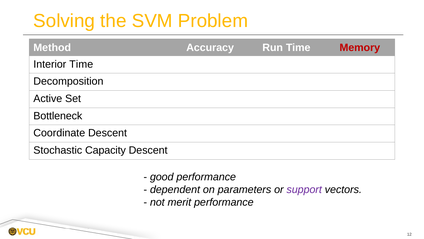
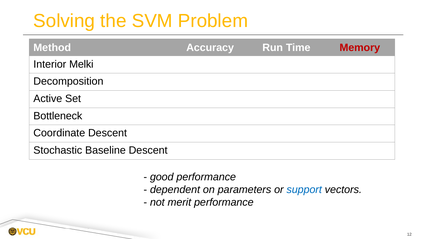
Interior Time: Time -> Melki
Capacity: Capacity -> Baseline
support colour: purple -> blue
